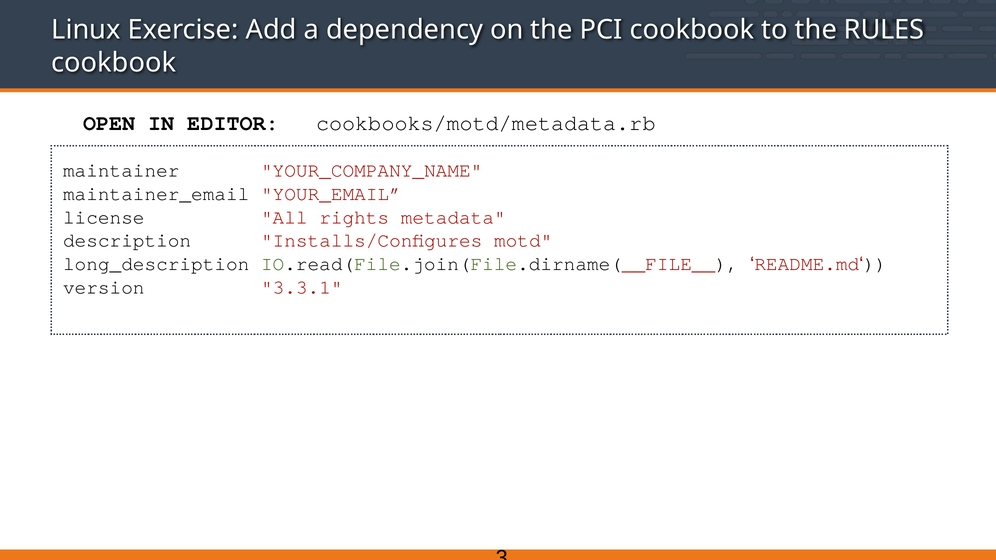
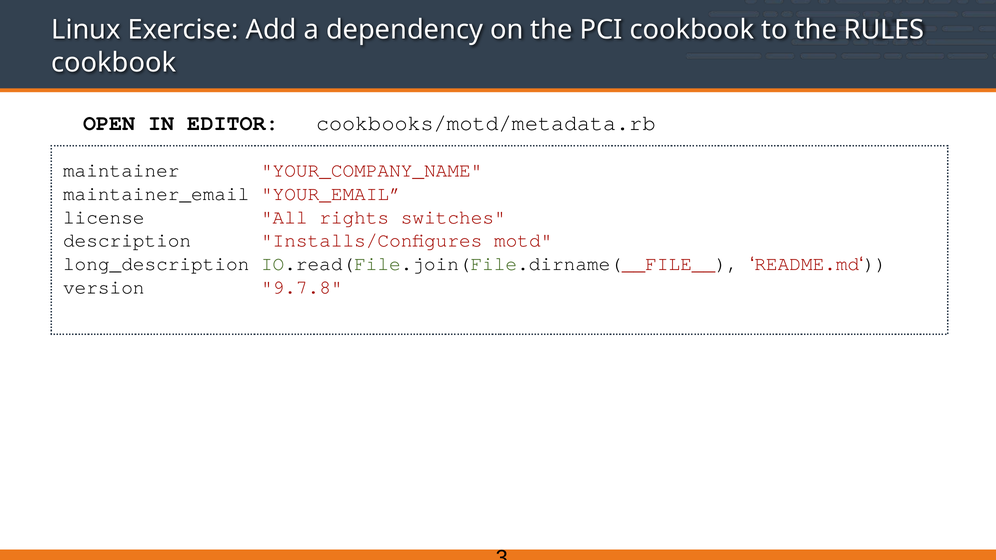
metadata: metadata -> switches
3.3.1: 3.3.1 -> 9.7.8
